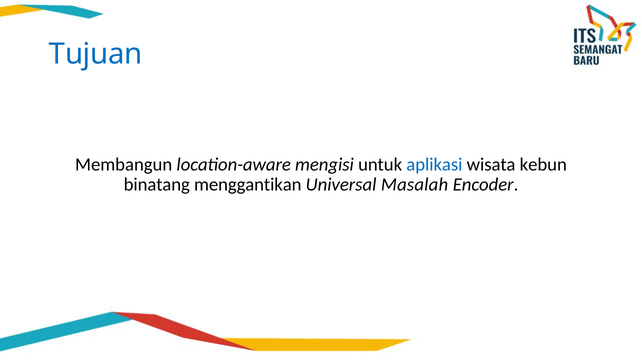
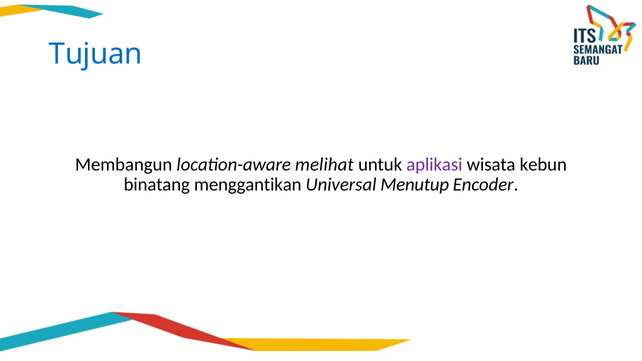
mengisi: mengisi -> melihat
aplikasi colour: blue -> purple
Masalah: Masalah -> Menutup
